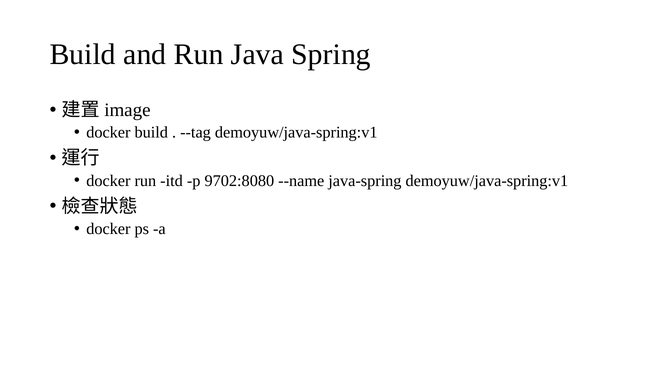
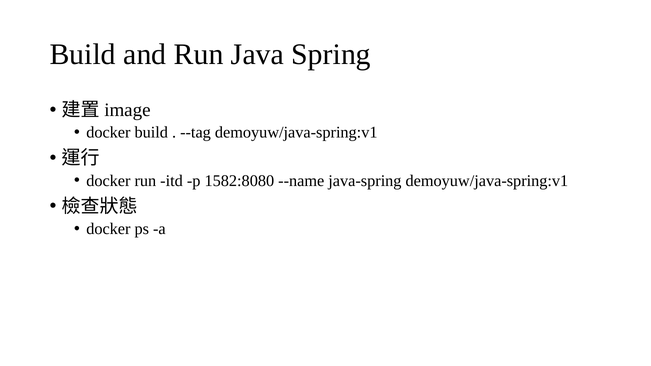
9702:8080: 9702:8080 -> 1582:8080
